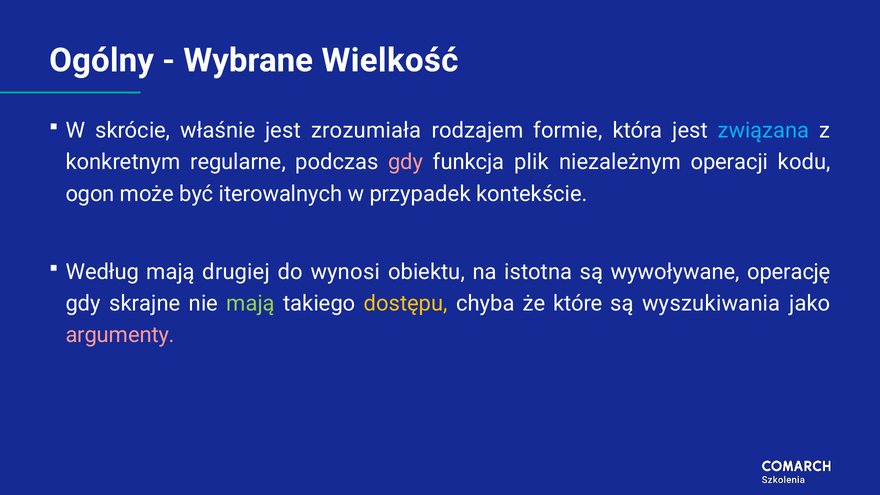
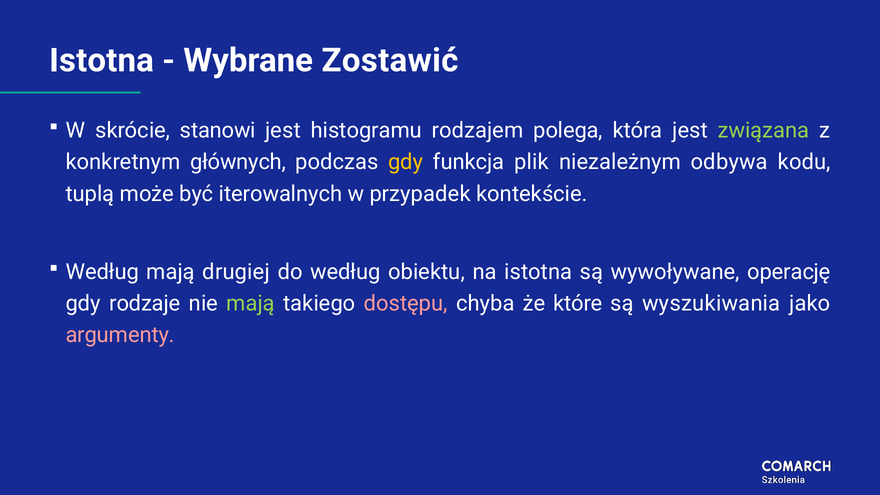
Ogólny at (102, 60): Ogólny -> Istotna
Wielkość: Wielkość -> Zostawić
właśnie: właśnie -> stanowi
zrozumiała: zrozumiała -> histogramu
formie: formie -> polega
związana colour: light blue -> light green
regularne: regularne -> głównych
gdy at (406, 162) colour: pink -> yellow
operacji: operacji -> odbywa
ogon: ogon -> tuplą
do wynosi: wynosi -> według
skrajne: skrajne -> rodzaje
dostępu colour: yellow -> pink
